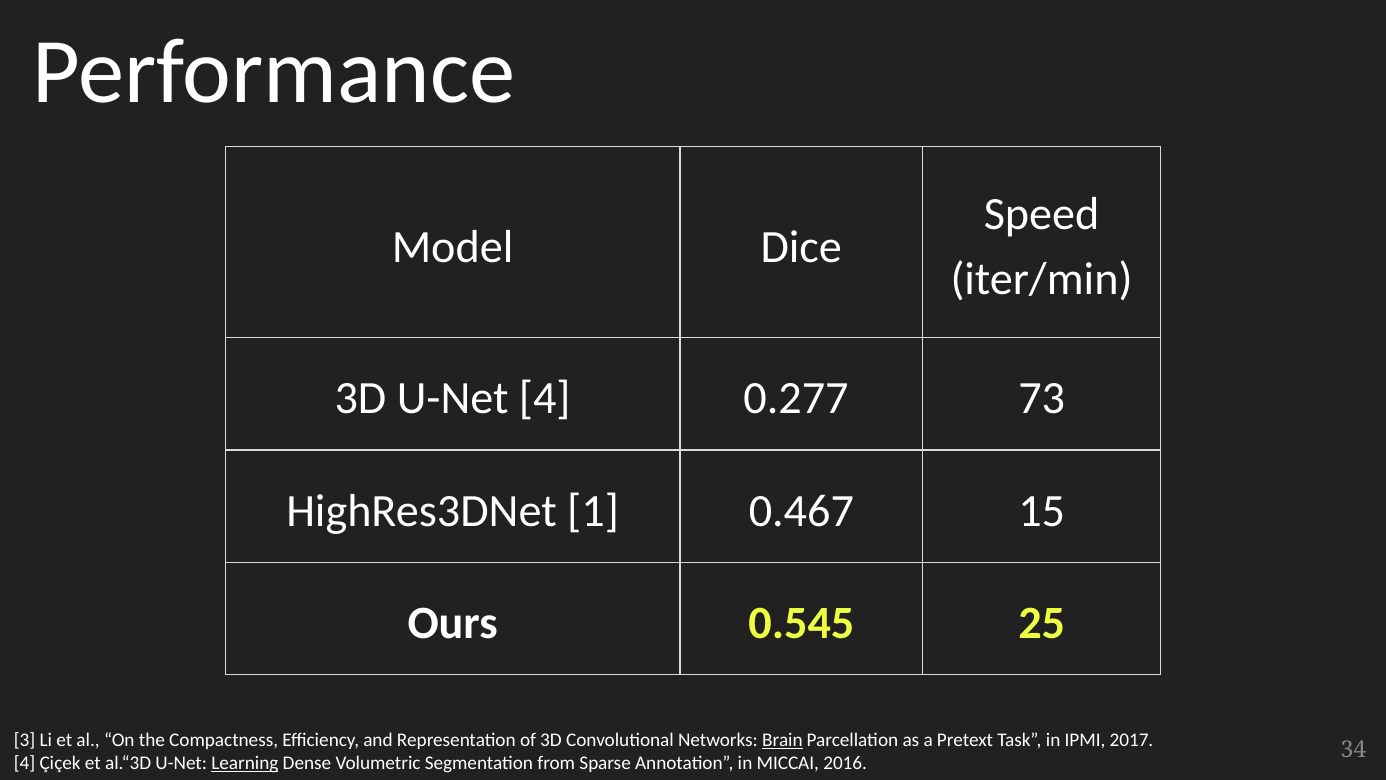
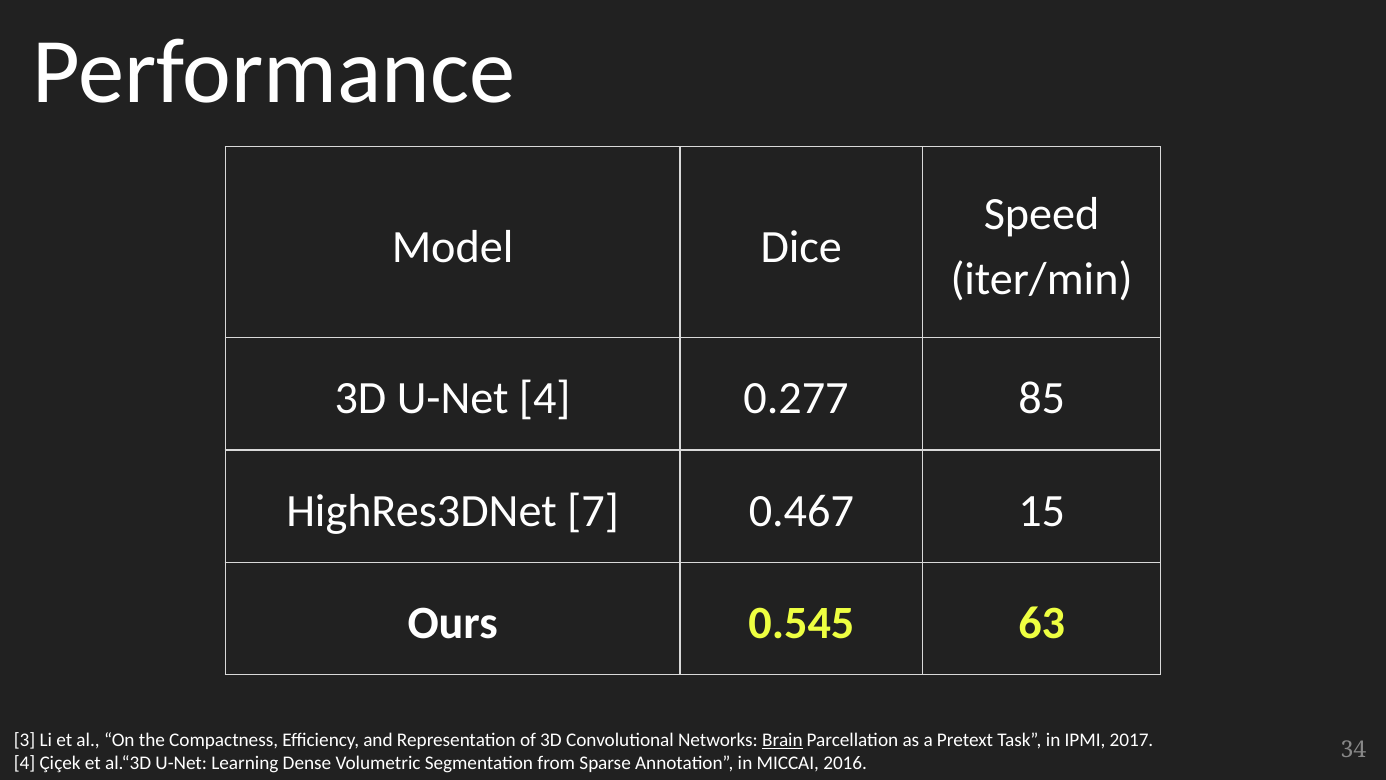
73: 73 -> 85
1: 1 -> 7
25: 25 -> 63
Learning underline: present -> none
